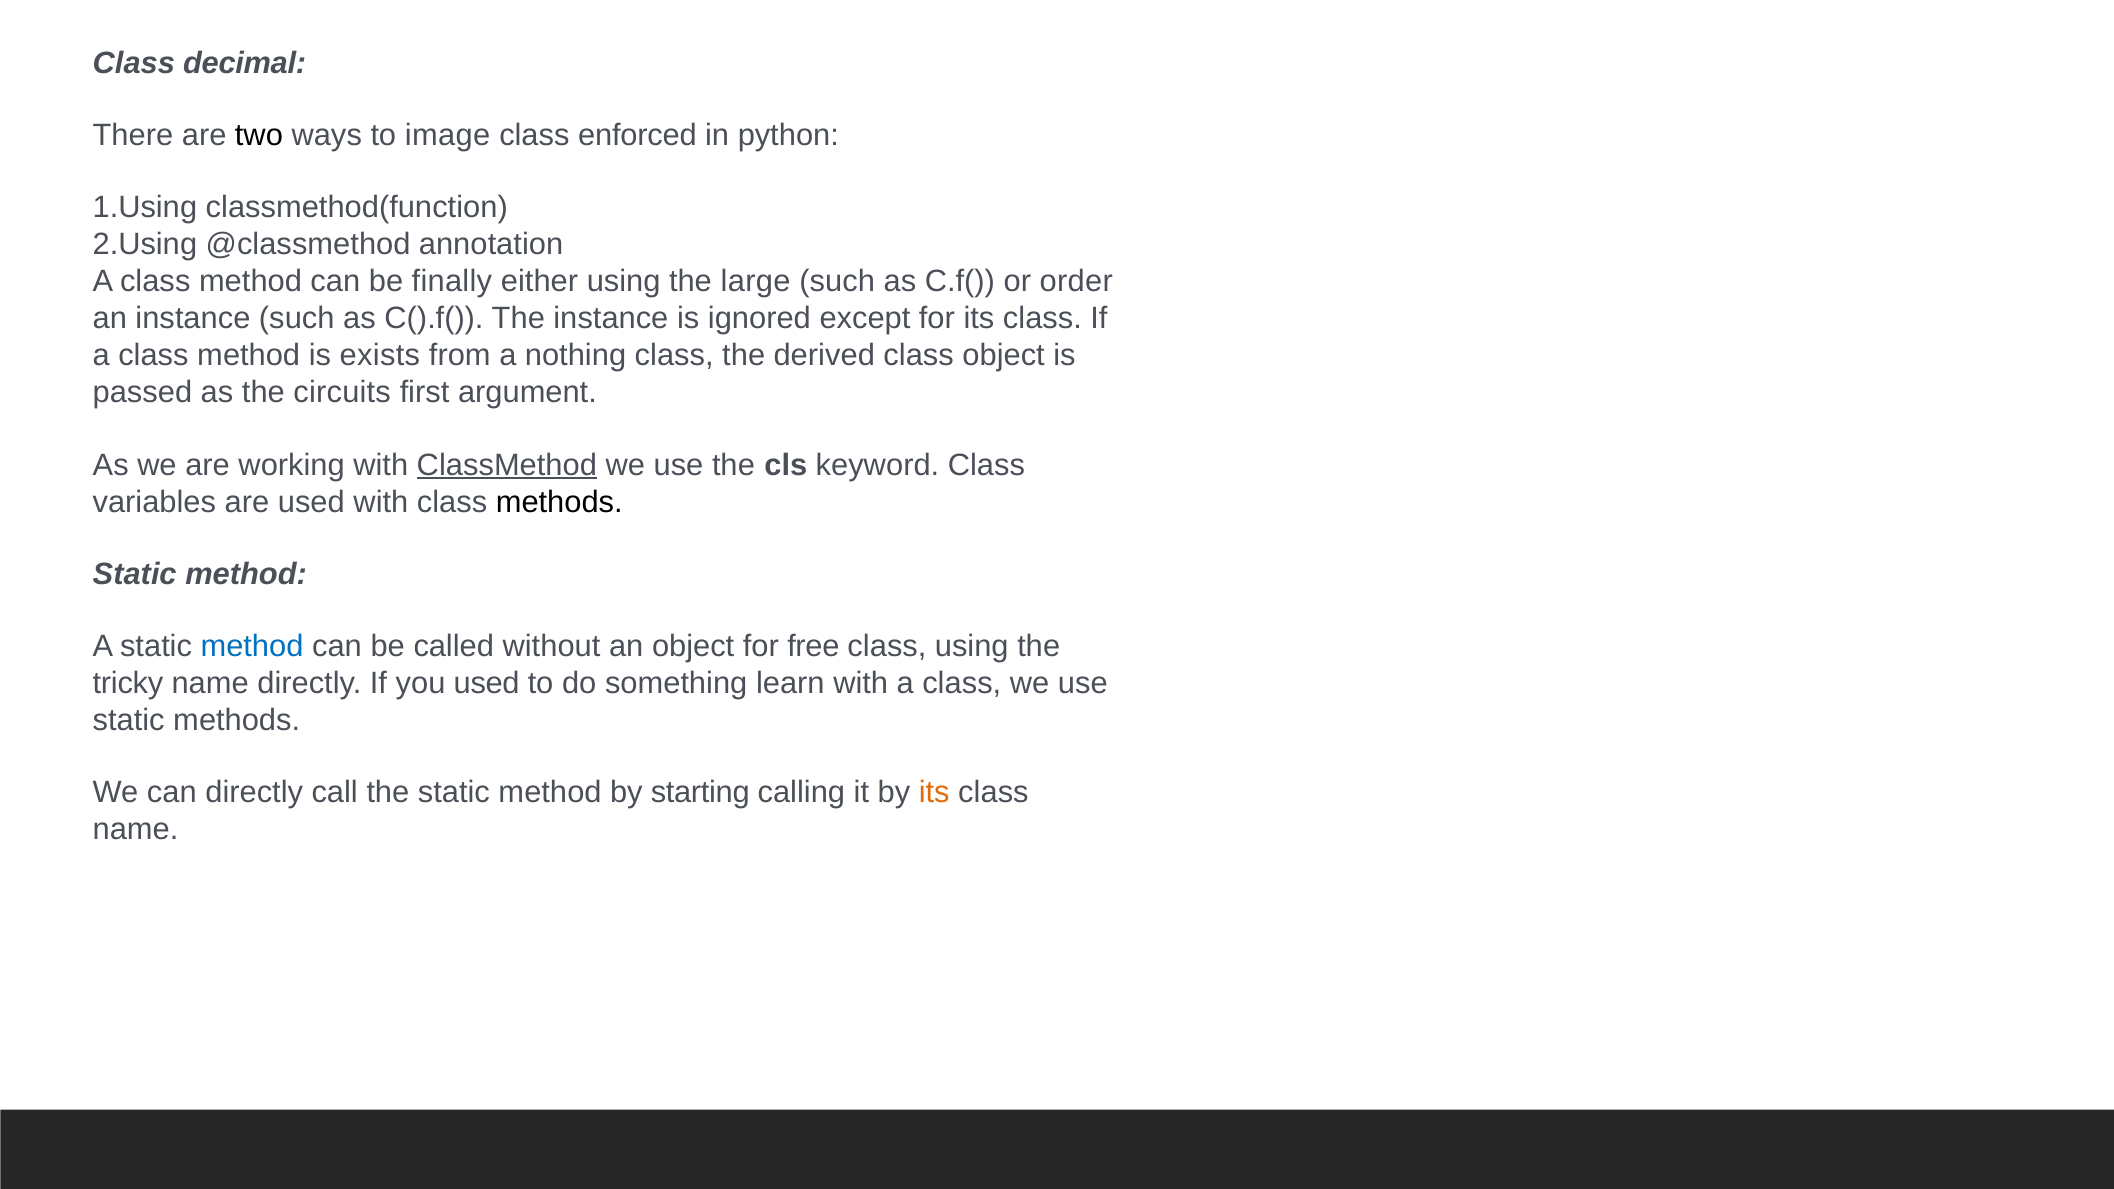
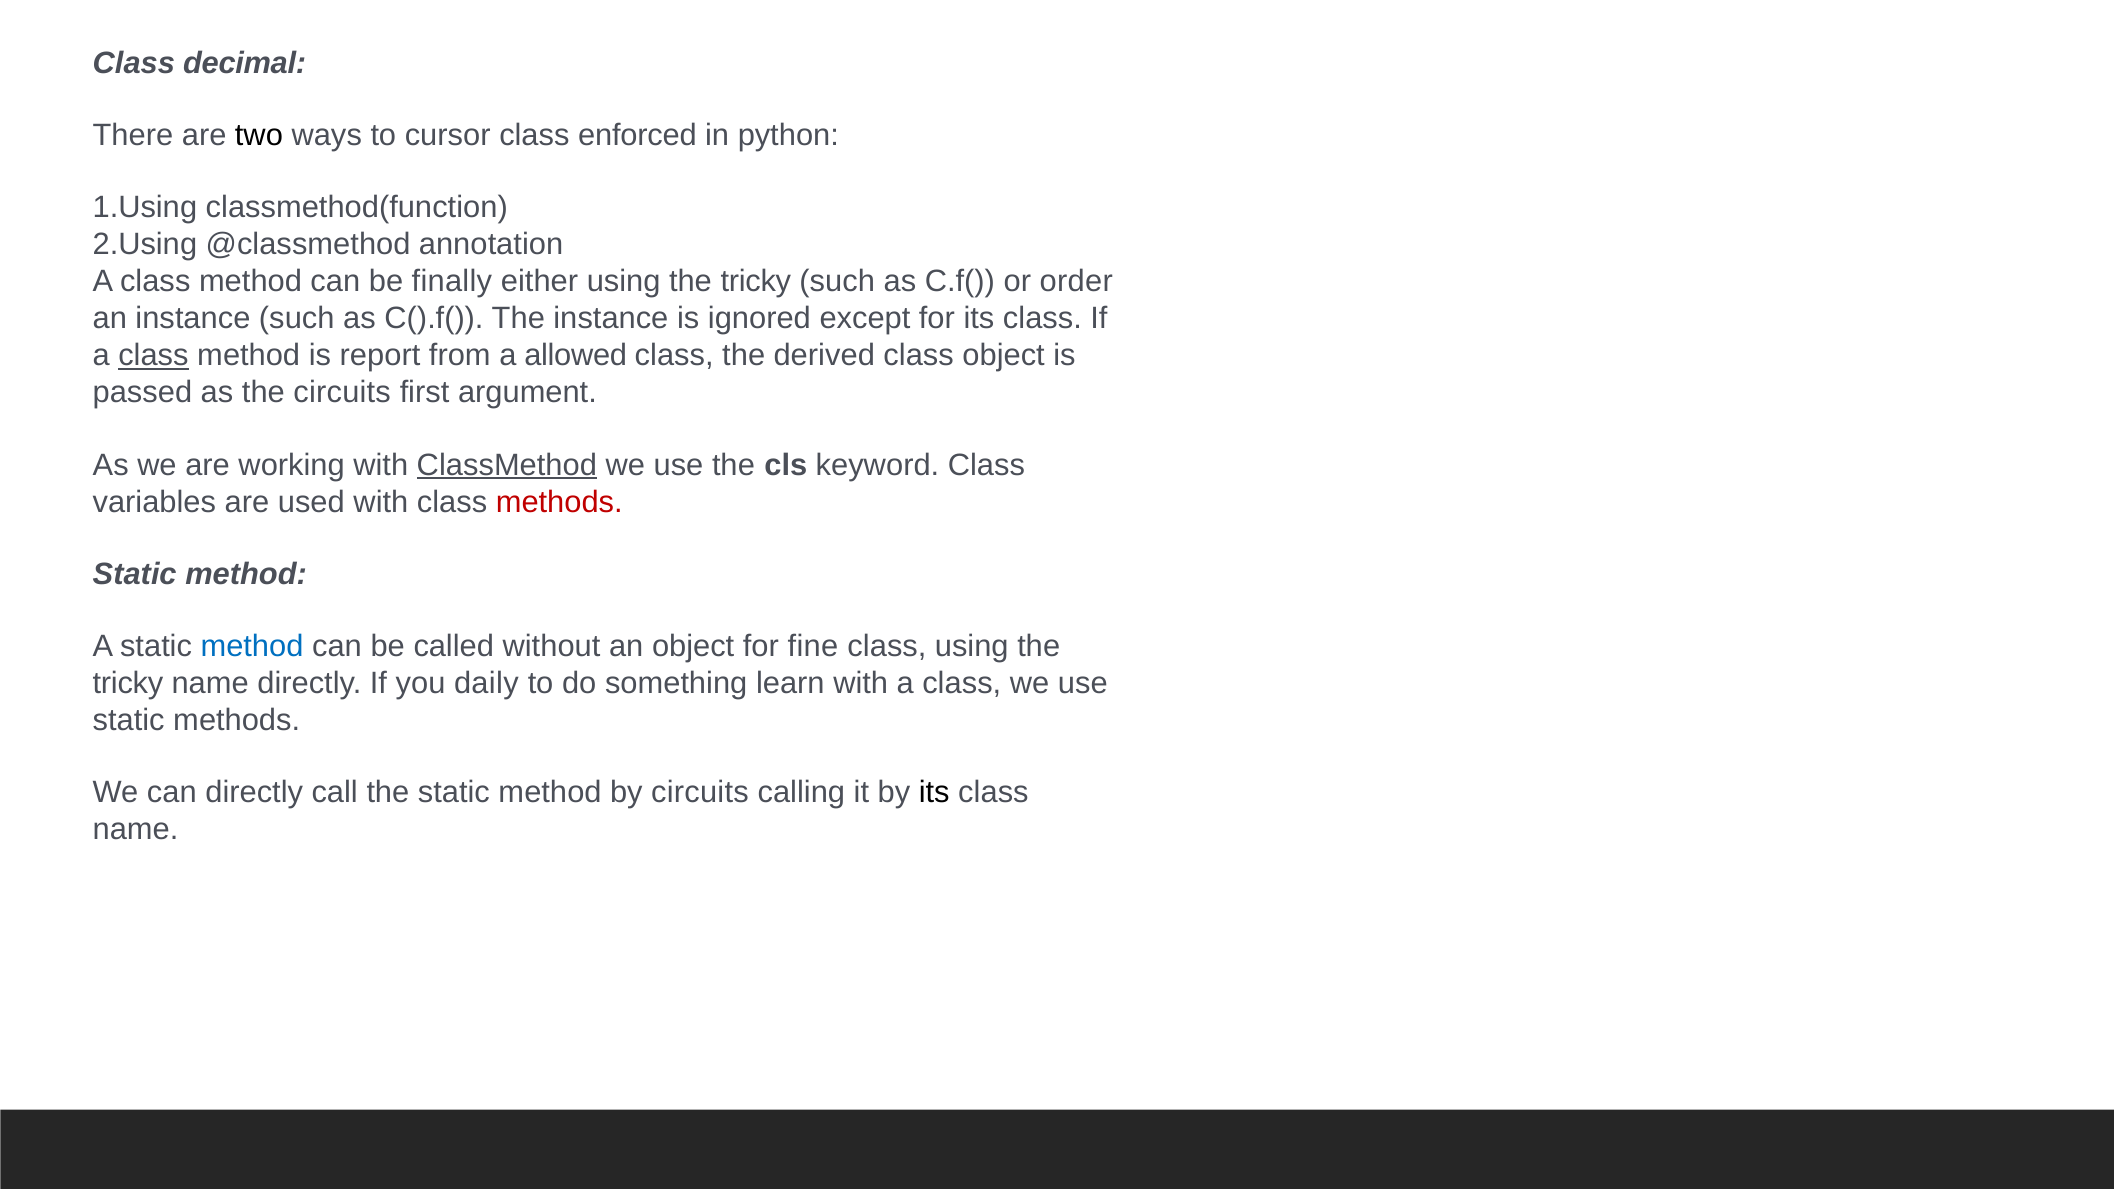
image: image -> cursor
either using the large: large -> tricky
class at (153, 356) underline: none -> present
exists: exists -> report
nothing: nothing -> allowed
methods at (559, 502) colour: black -> red
free: free -> fine
you used: used -> daily
by starting: starting -> circuits
its at (934, 793) colour: orange -> black
